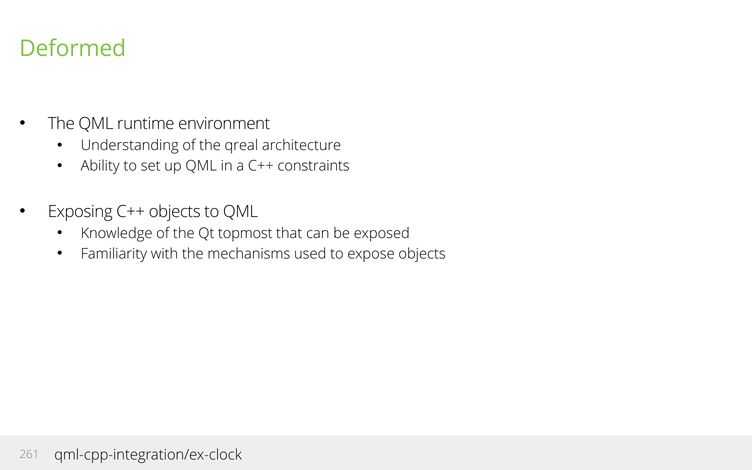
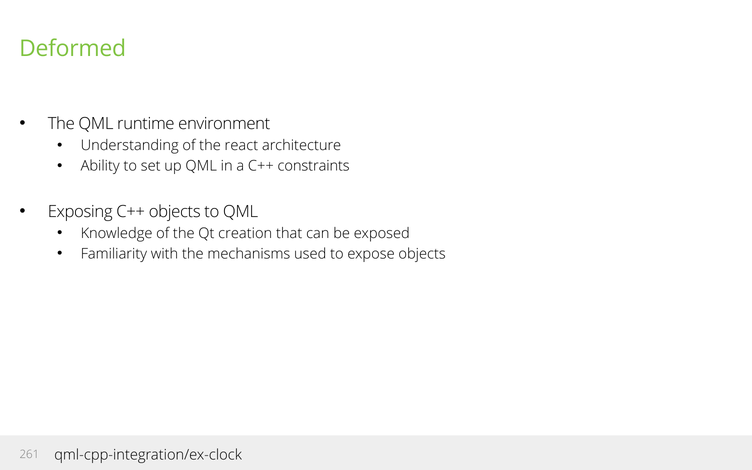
qreal: qreal -> react
topmost: topmost -> creation
